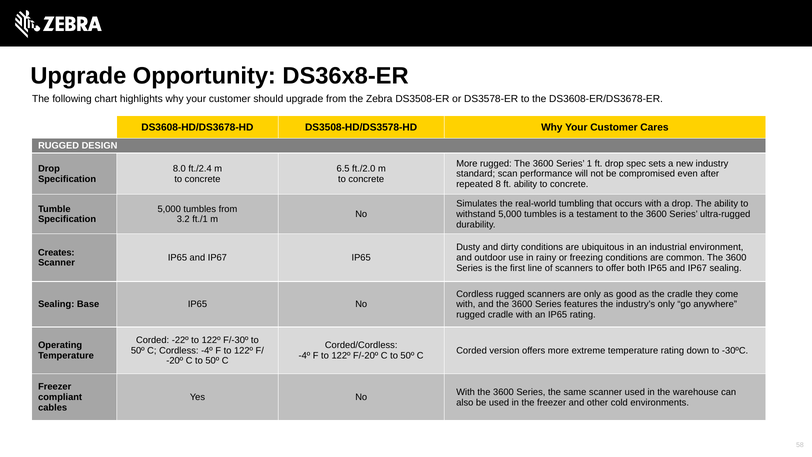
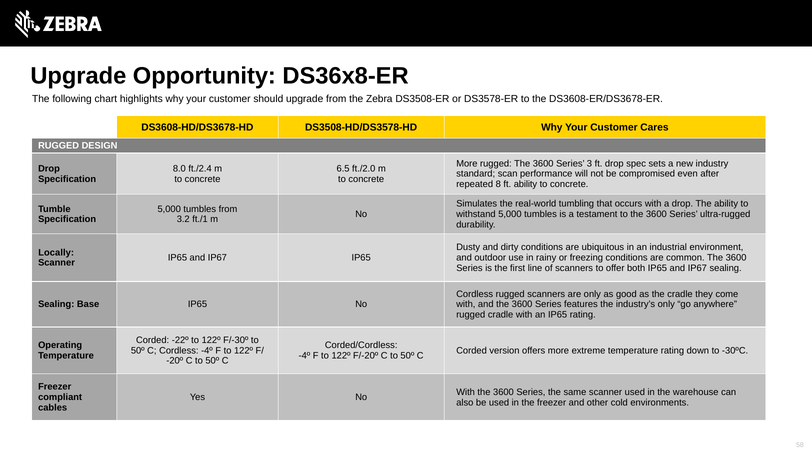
1: 1 -> 3
Creates: Creates -> Locally
